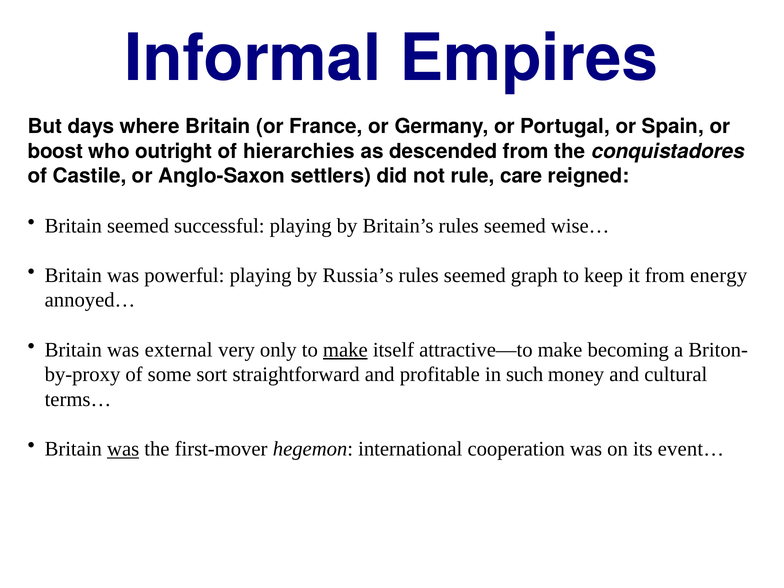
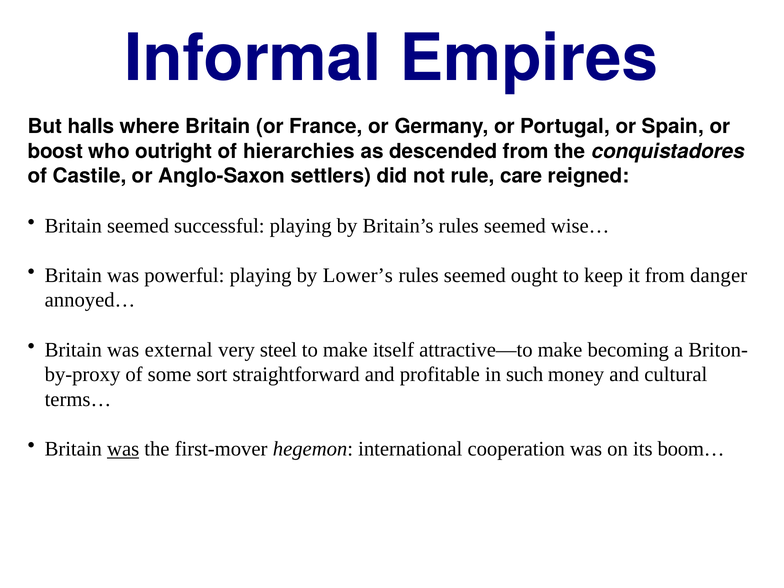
days: days -> halls
Russia’s: Russia’s -> Lower’s
graph: graph -> ought
energy: energy -> danger
only: only -> steel
make at (345, 350) underline: present -> none
event…: event… -> boom…
